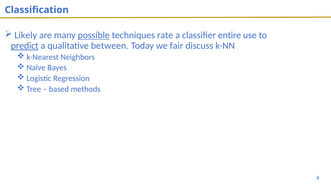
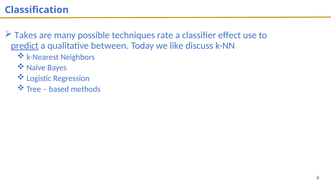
Likely: Likely -> Takes
possible underline: present -> none
entire: entire -> effect
fair: fair -> like
